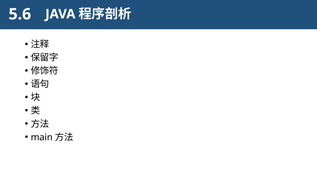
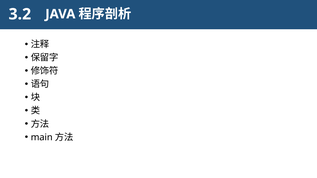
5.6: 5.6 -> 3.2
